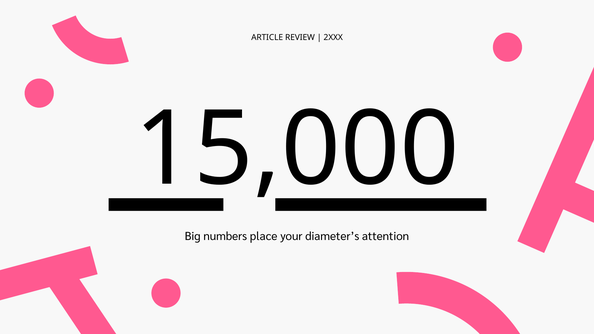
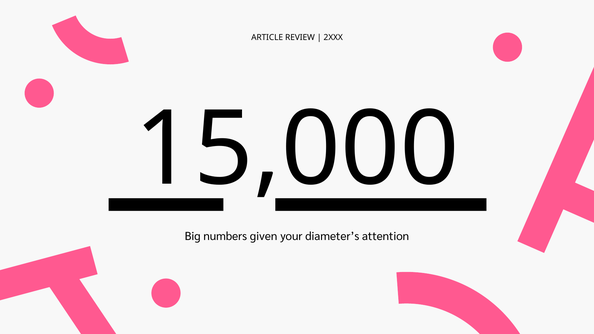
place: place -> given
